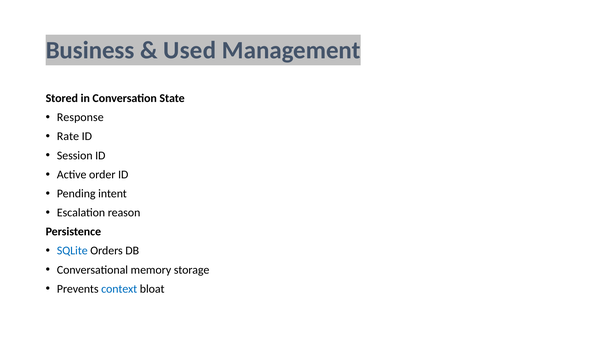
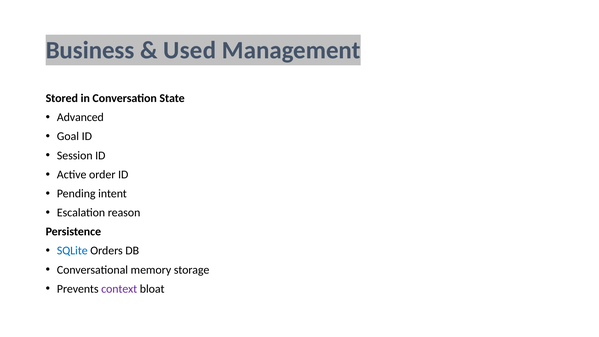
Response: Response -> Advanced
Rate: Rate -> Goal
context colour: blue -> purple
